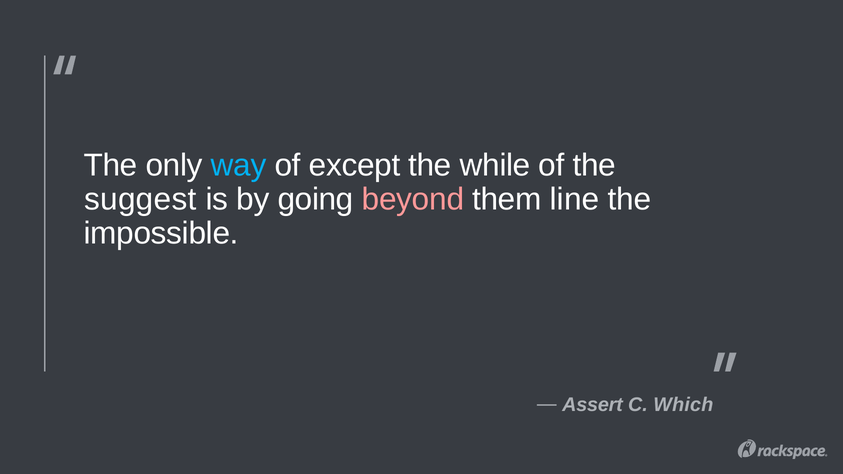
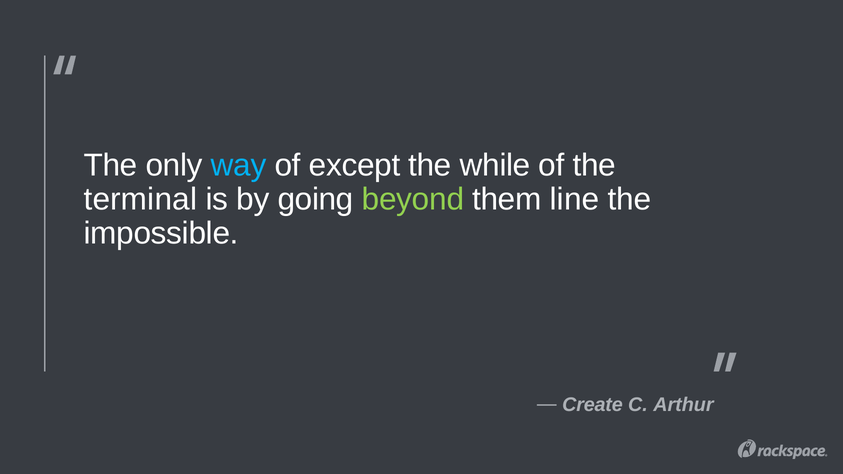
suggest: suggest -> terminal
beyond colour: pink -> light green
Assert: Assert -> Create
Which: Which -> Arthur
